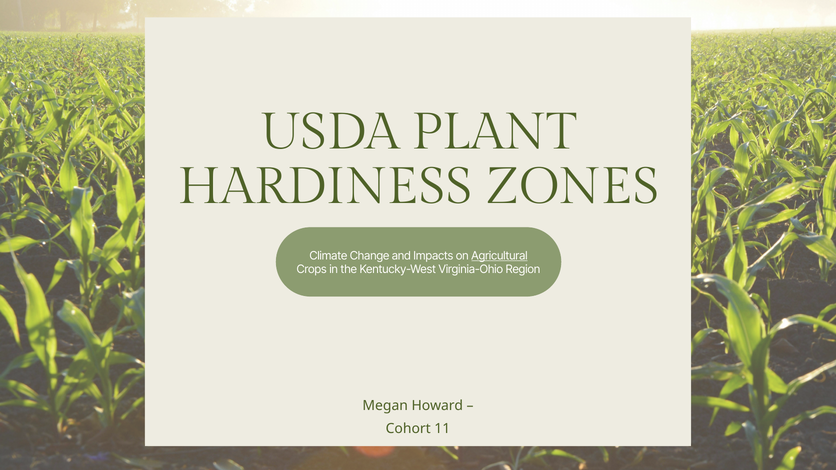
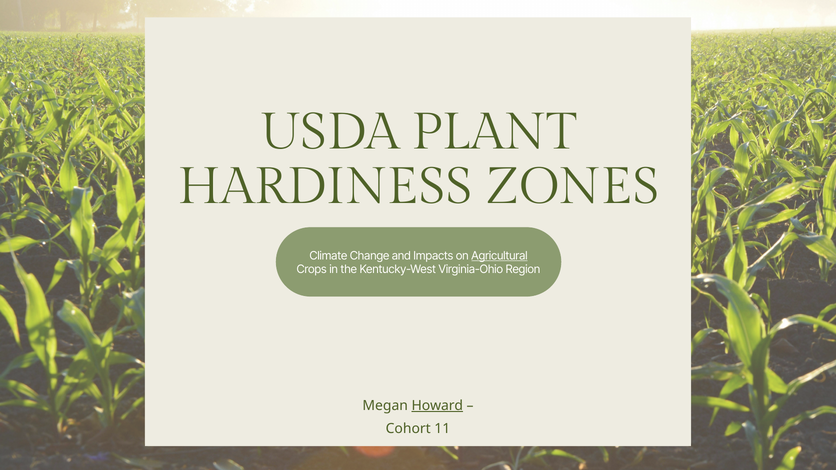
Howard underline: none -> present
